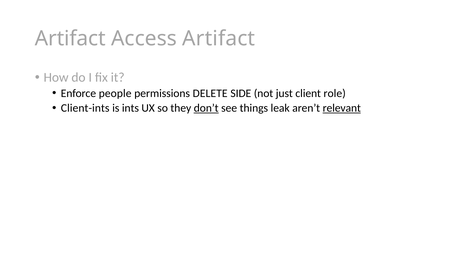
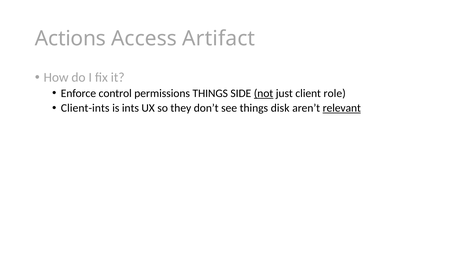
Artifact at (70, 39): Artifact -> Actions
people: people -> control
permissions DELETE: DELETE -> THINGS
not underline: none -> present
don’t underline: present -> none
leak: leak -> disk
